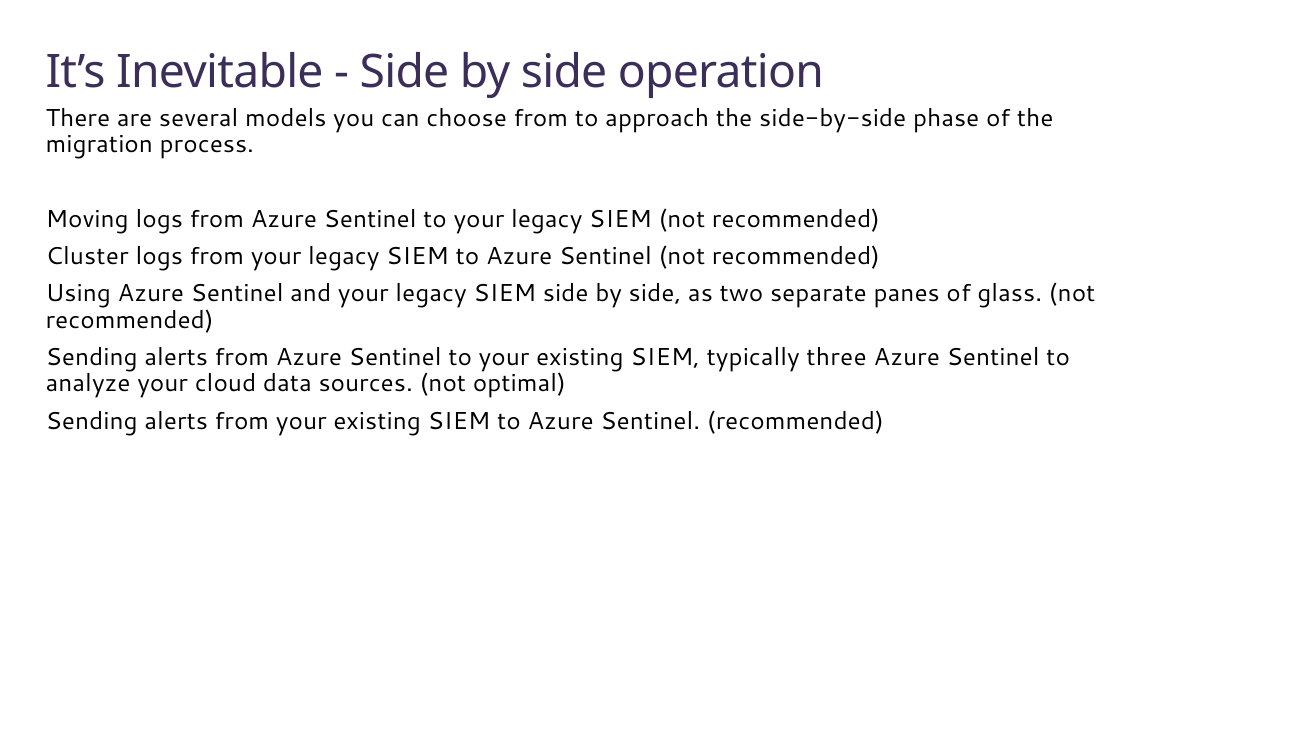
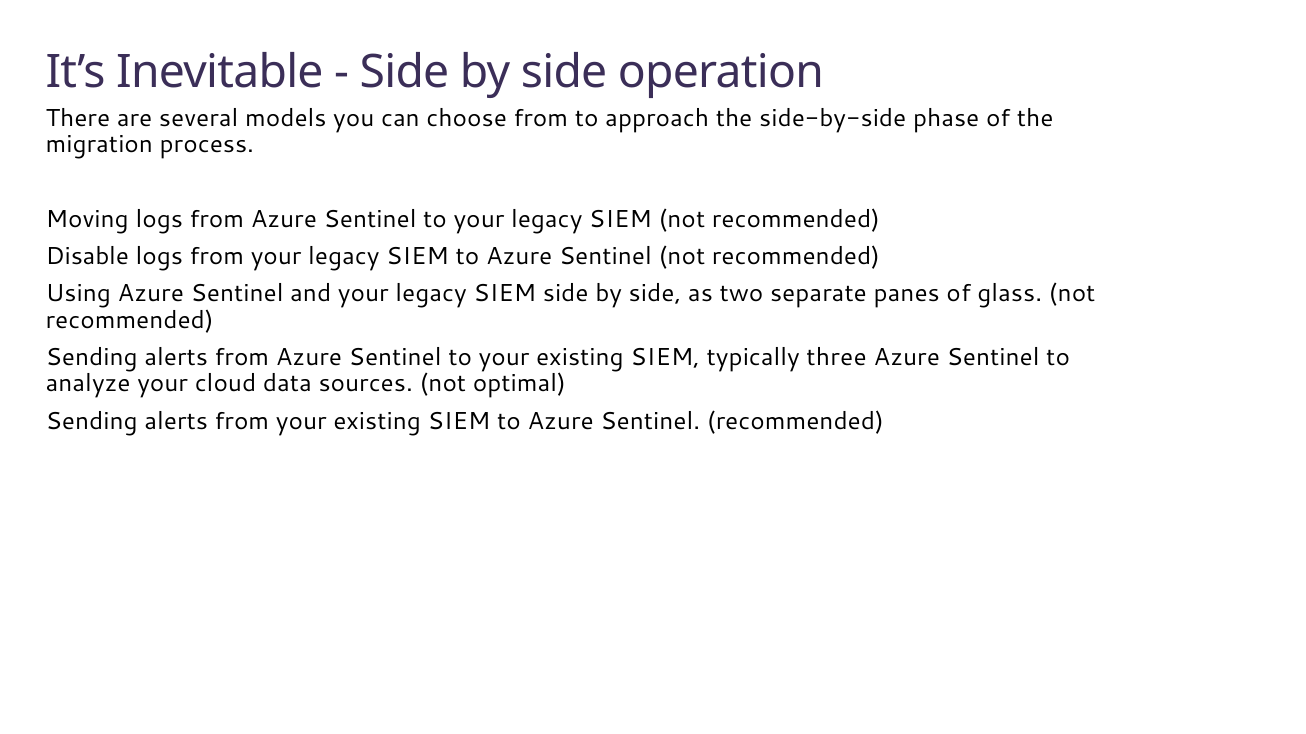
Cluster: Cluster -> Disable
